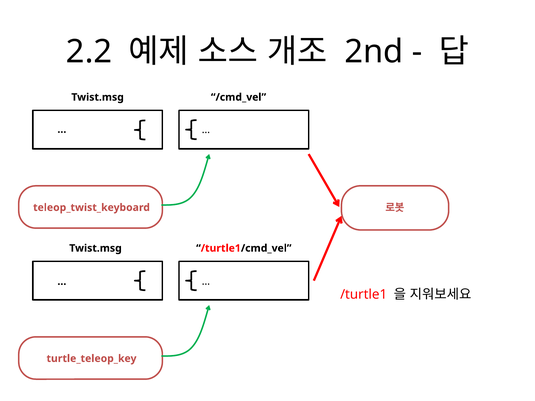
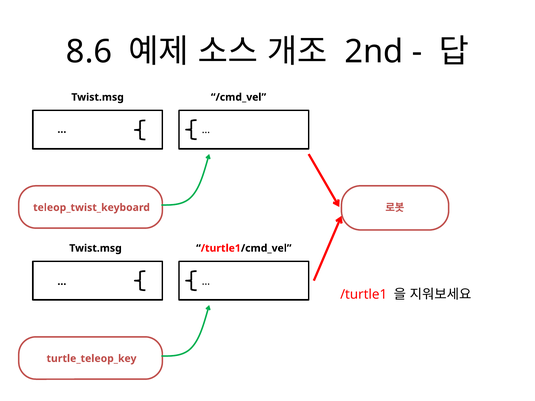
2.2: 2.2 -> 8.6
